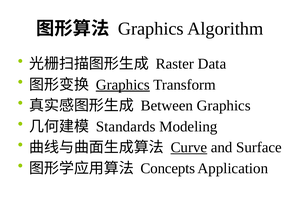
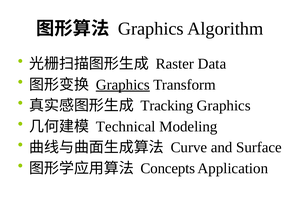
Between: Between -> Tracking
Standards: Standards -> Technical
Curve underline: present -> none
